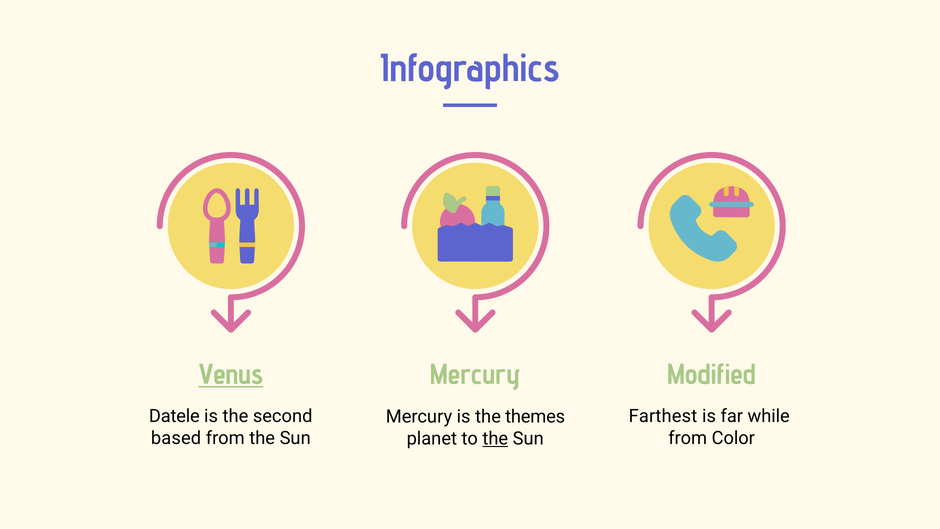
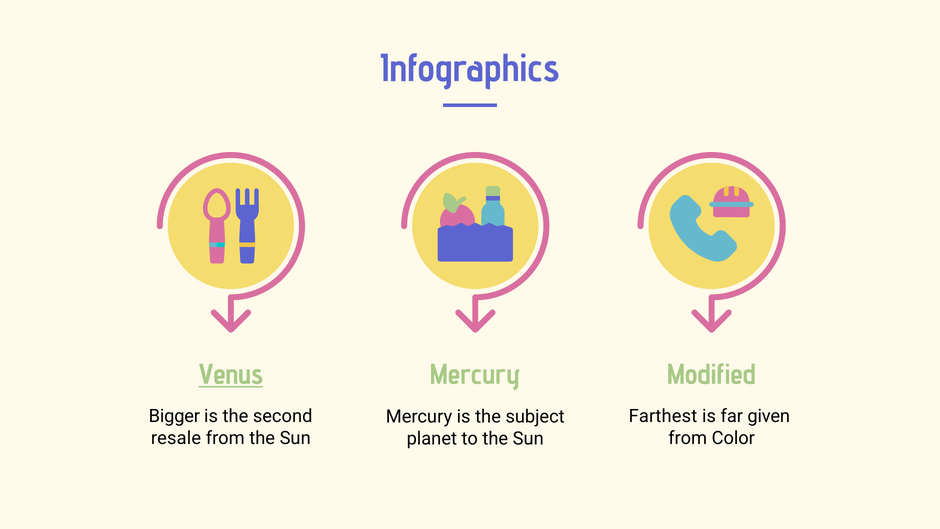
Datele: Datele -> Bigger
while: while -> given
themes: themes -> subject
based: based -> resale
the at (495, 438) underline: present -> none
